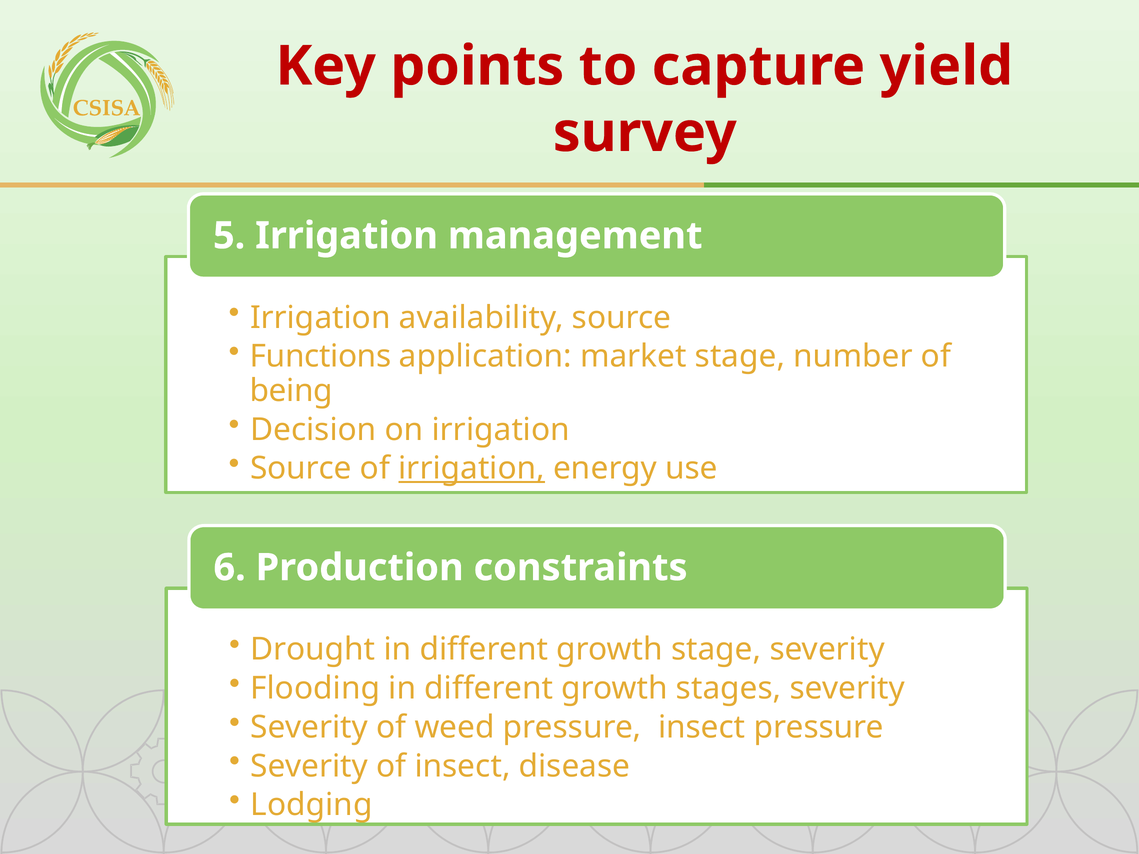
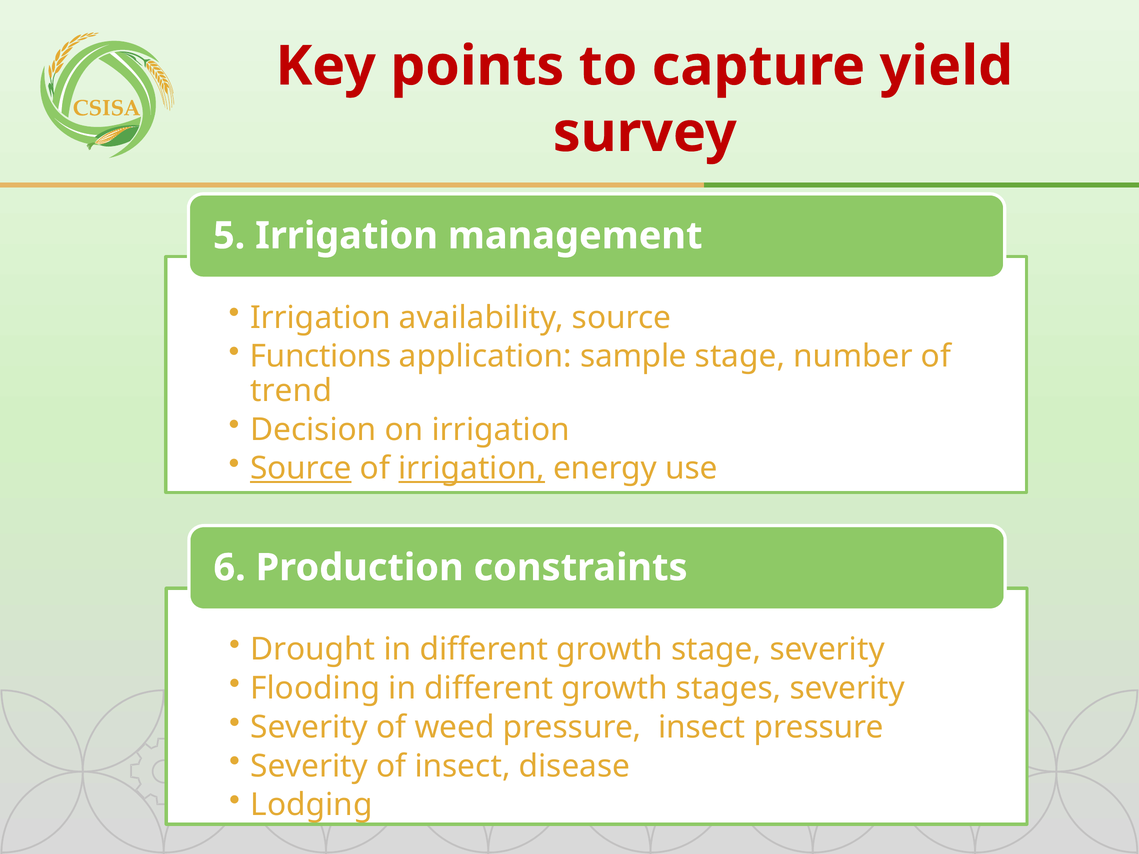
market: market -> sample
being: being -> trend
Source at (301, 469) underline: none -> present
